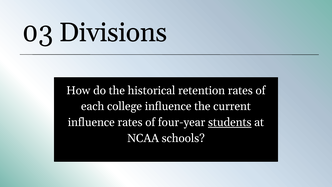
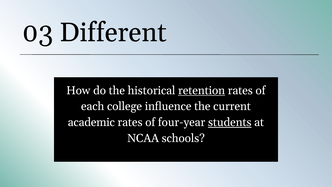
Divisions: Divisions -> Different
retention underline: none -> present
influence at (91, 122): influence -> academic
